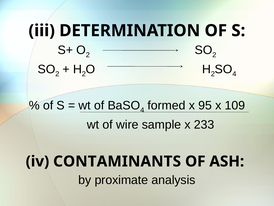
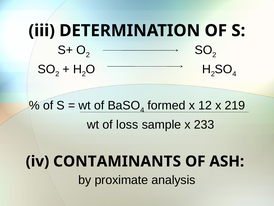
95: 95 -> 12
109: 109 -> 219
wire: wire -> loss
